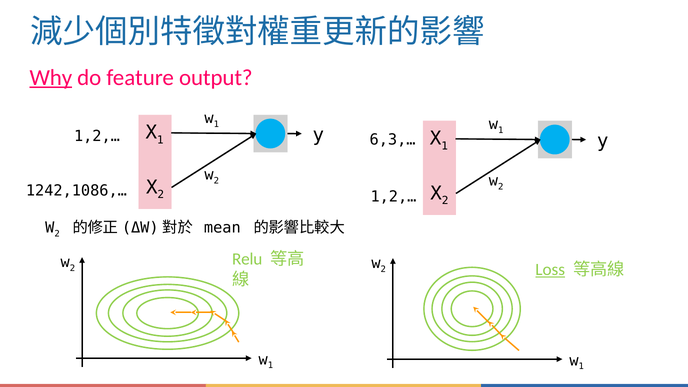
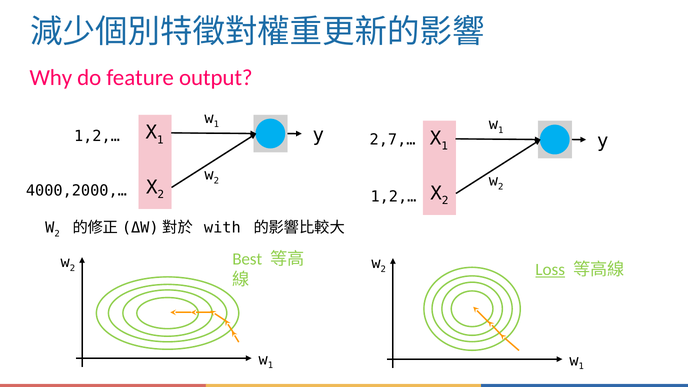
Why underline: present -> none
6,3,…: 6,3,… -> 2,7,…
1242,1086,…: 1242,1086,… -> 4000,2000,…
mean: mean -> with
Relu: Relu -> Best
